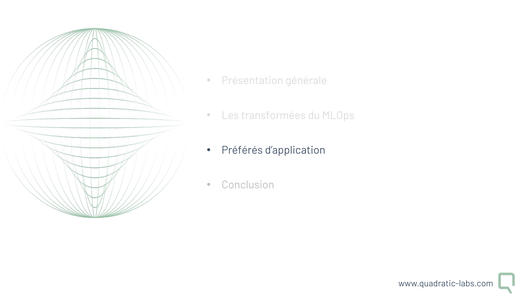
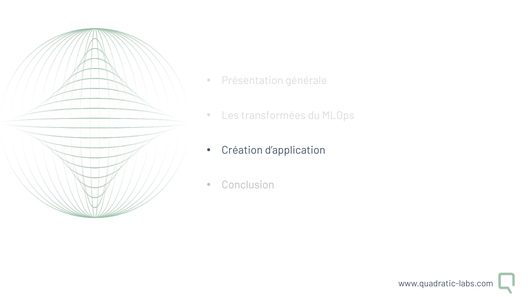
Préférés: Préférés -> Création
